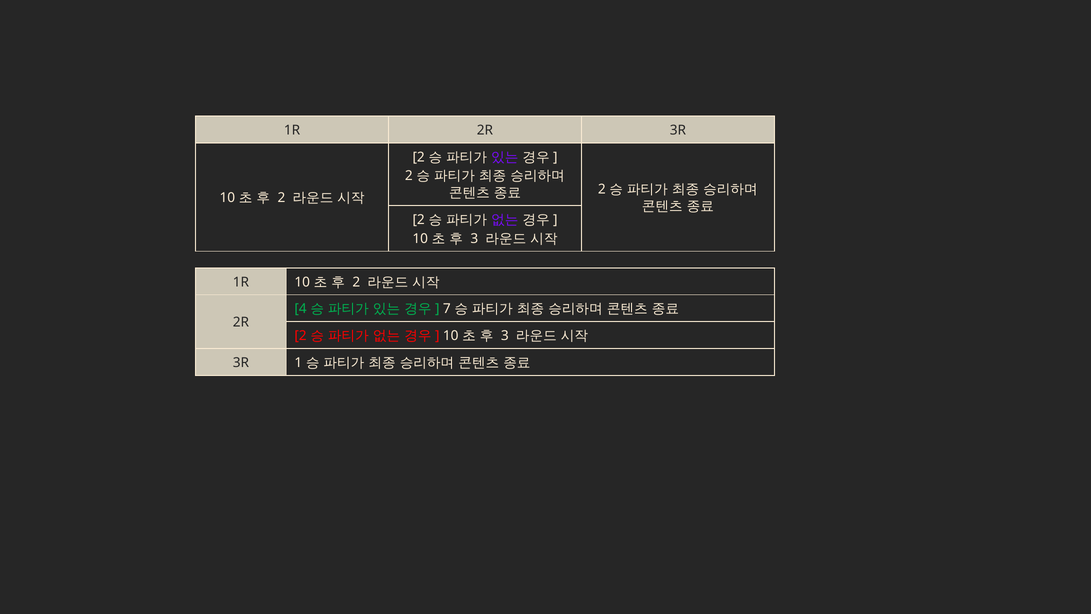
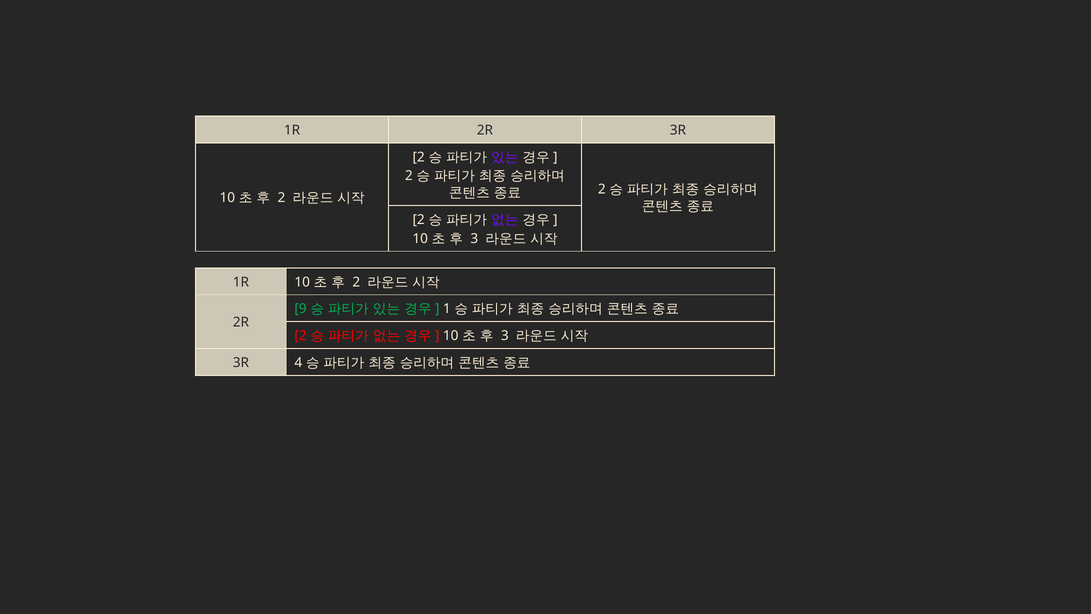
4: 4 -> 9
7: 7 -> 1
1: 1 -> 4
